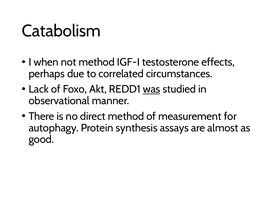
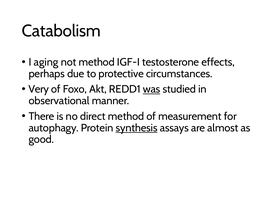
when: when -> aging
correlated: correlated -> protective
Lack: Lack -> Very
synthesis underline: none -> present
